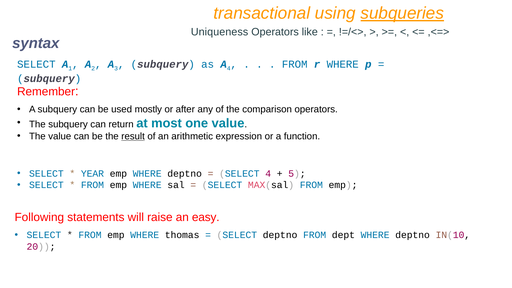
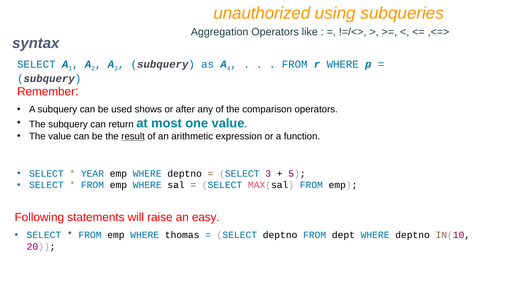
transactional: transactional -> unauthorized
subqueries underline: present -> none
Uniqueness: Uniqueness -> Aggregation
mostly: mostly -> shows
SELECT 4: 4 -> 3
